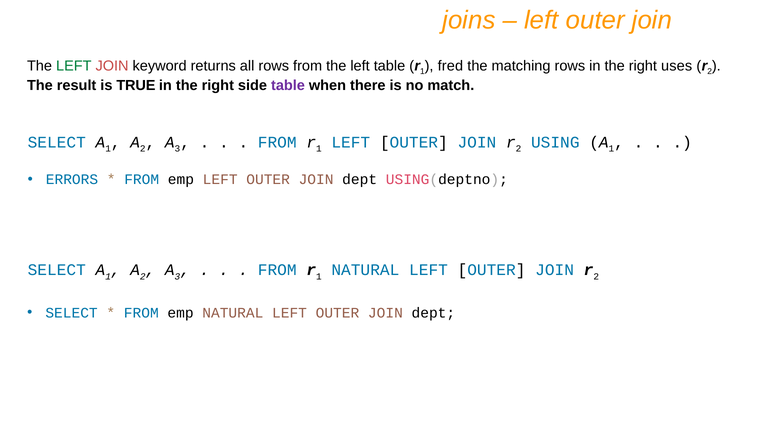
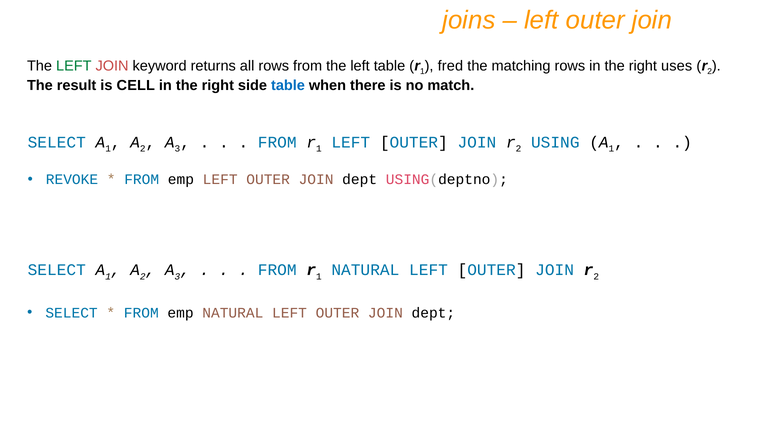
TRUE: TRUE -> CELL
table at (288, 86) colour: purple -> blue
ERRORS: ERRORS -> REVOKE
